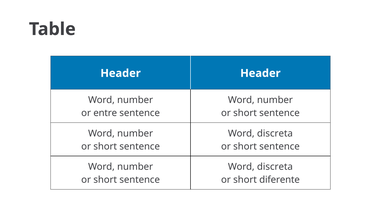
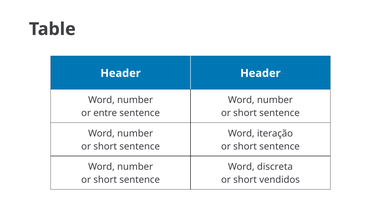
discreta at (275, 134): discreta -> iteração
diferente: diferente -> vendidos
